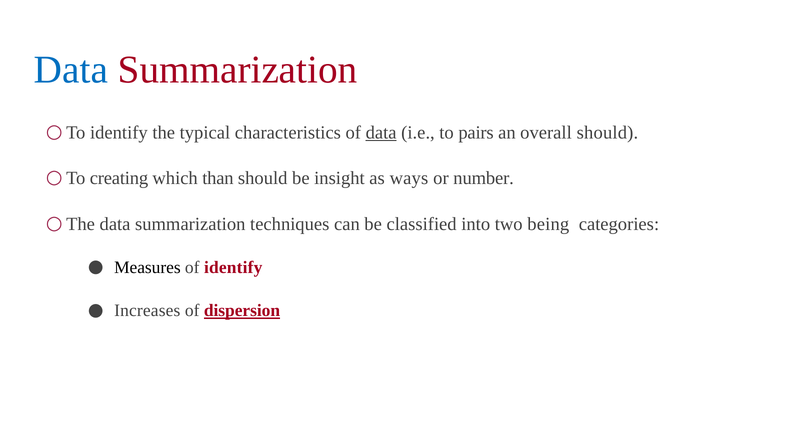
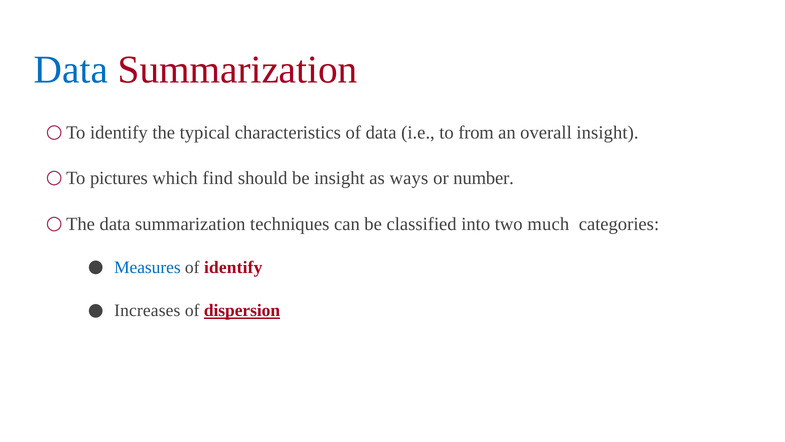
data at (381, 132) underline: present -> none
pairs: pairs -> from
overall should: should -> insight
creating: creating -> pictures
than: than -> find
being: being -> much
Measures colour: black -> blue
